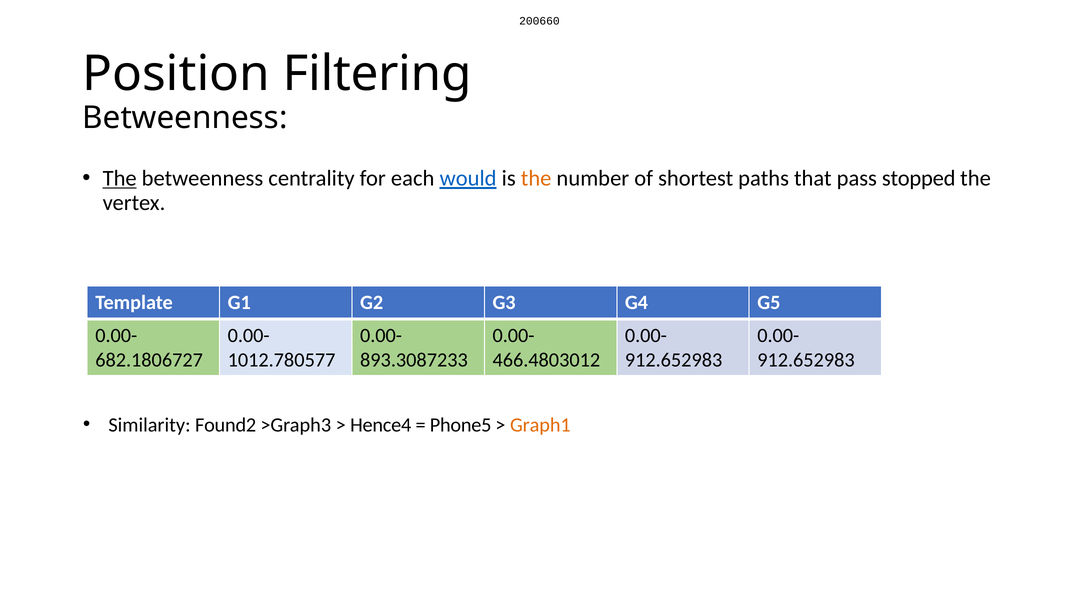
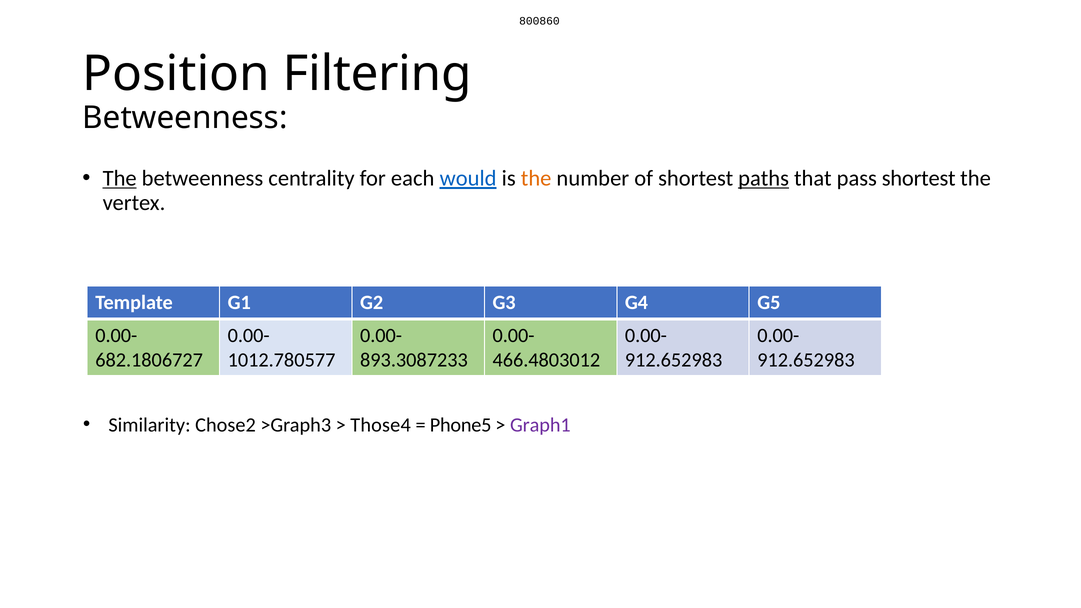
200660: 200660 -> 800860
paths underline: none -> present
pass stopped: stopped -> shortest
Found2: Found2 -> Chose2
Hence4: Hence4 -> Those4
Graph1 colour: orange -> purple
